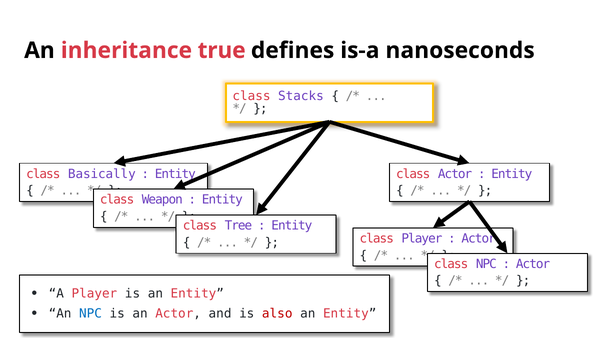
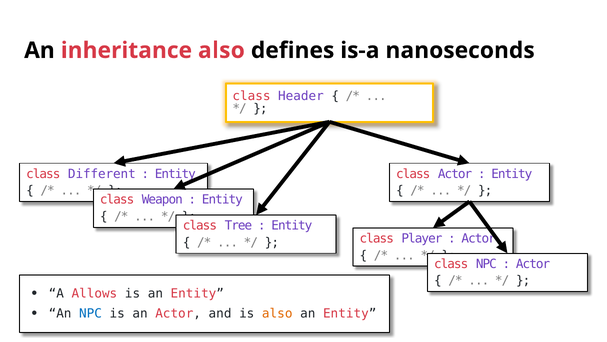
inheritance true: true -> also
Stacks: Stacks -> Header
Basically: Basically -> Different
A Player: Player -> Allows
also at (277, 313) colour: red -> orange
